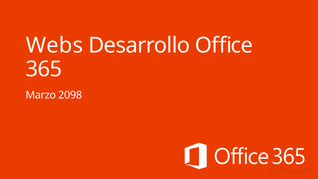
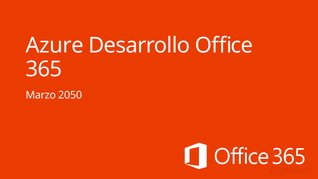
Webs: Webs -> Azure
2098: 2098 -> 2050
